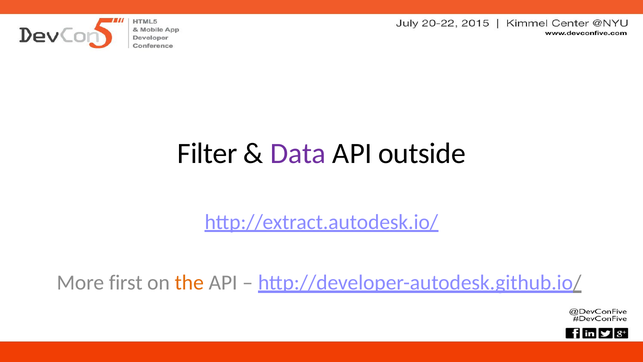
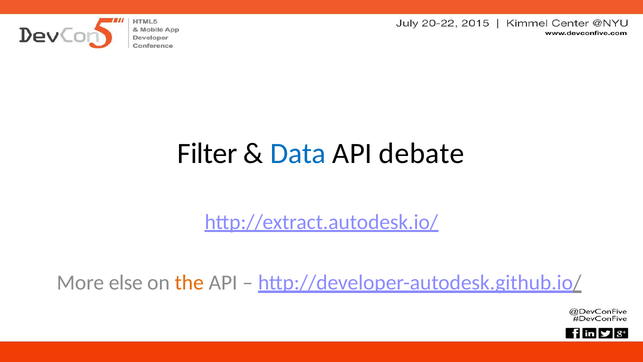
Data colour: purple -> blue
outside: outside -> debate
first: first -> else
